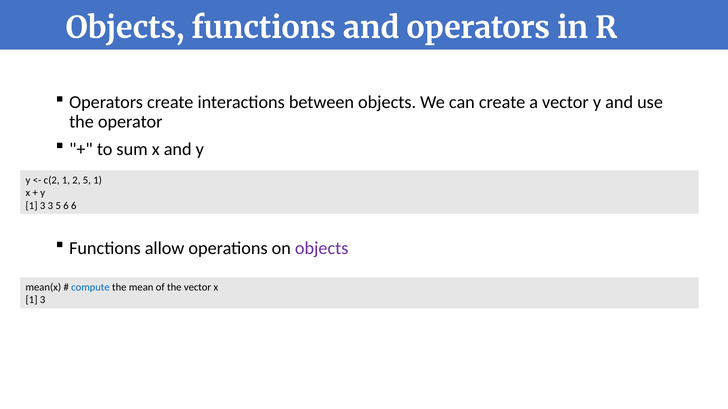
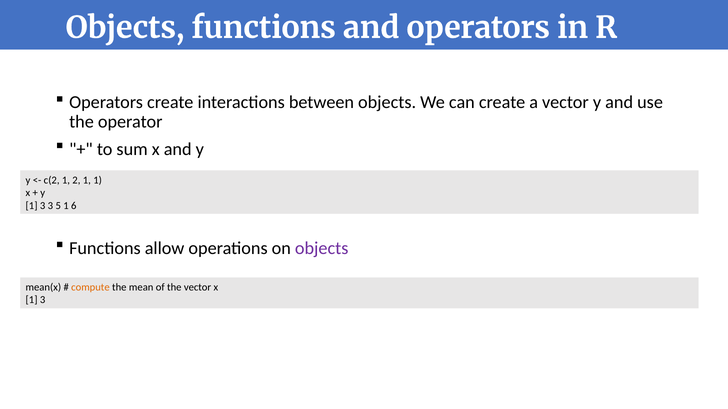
2 5: 5 -> 1
5 6: 6 -> 1
compute colour: blue -> orange
